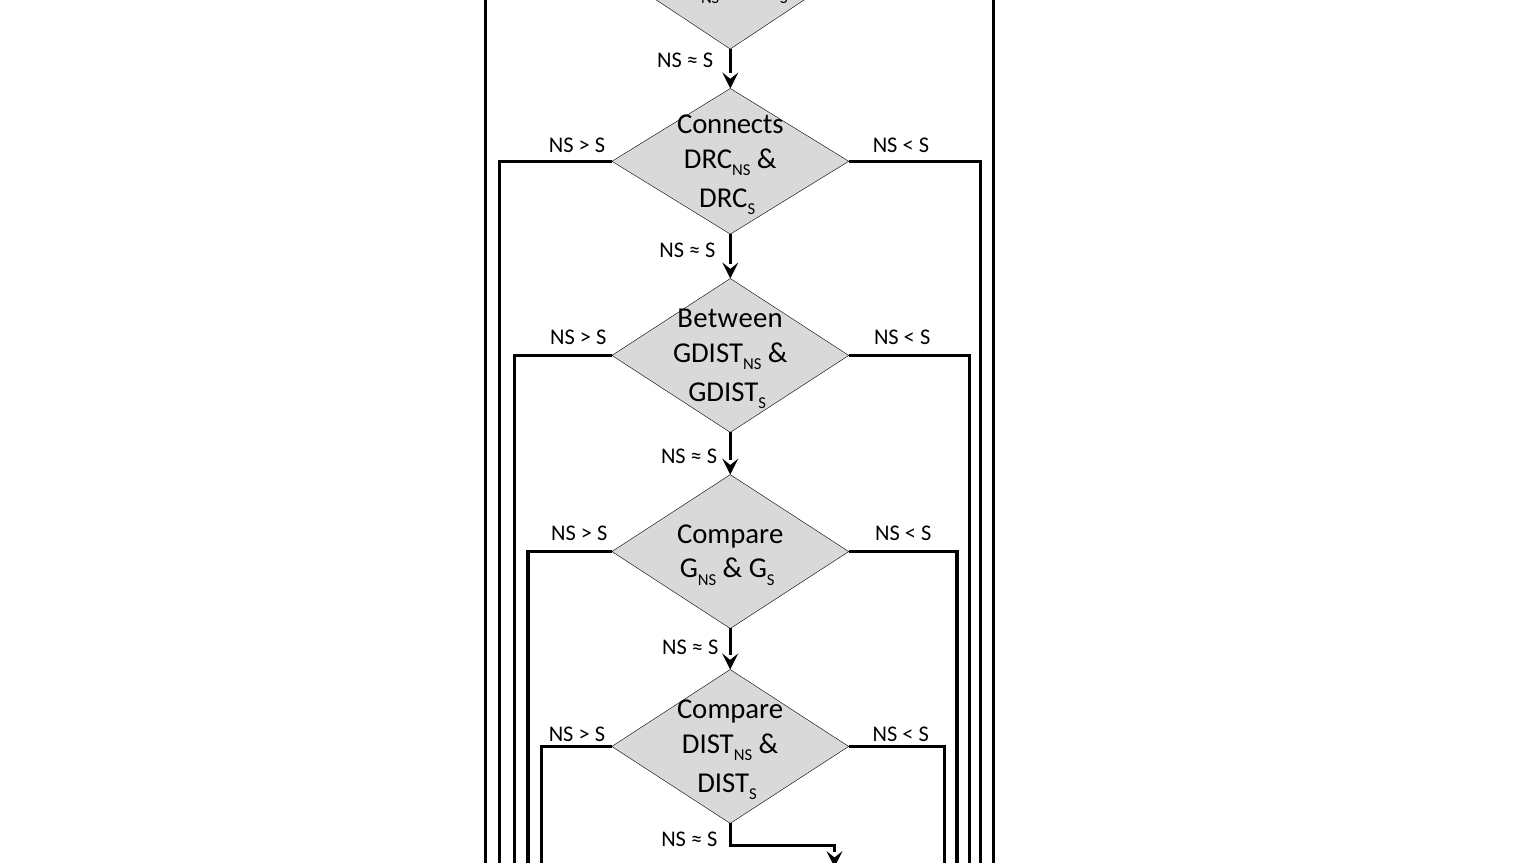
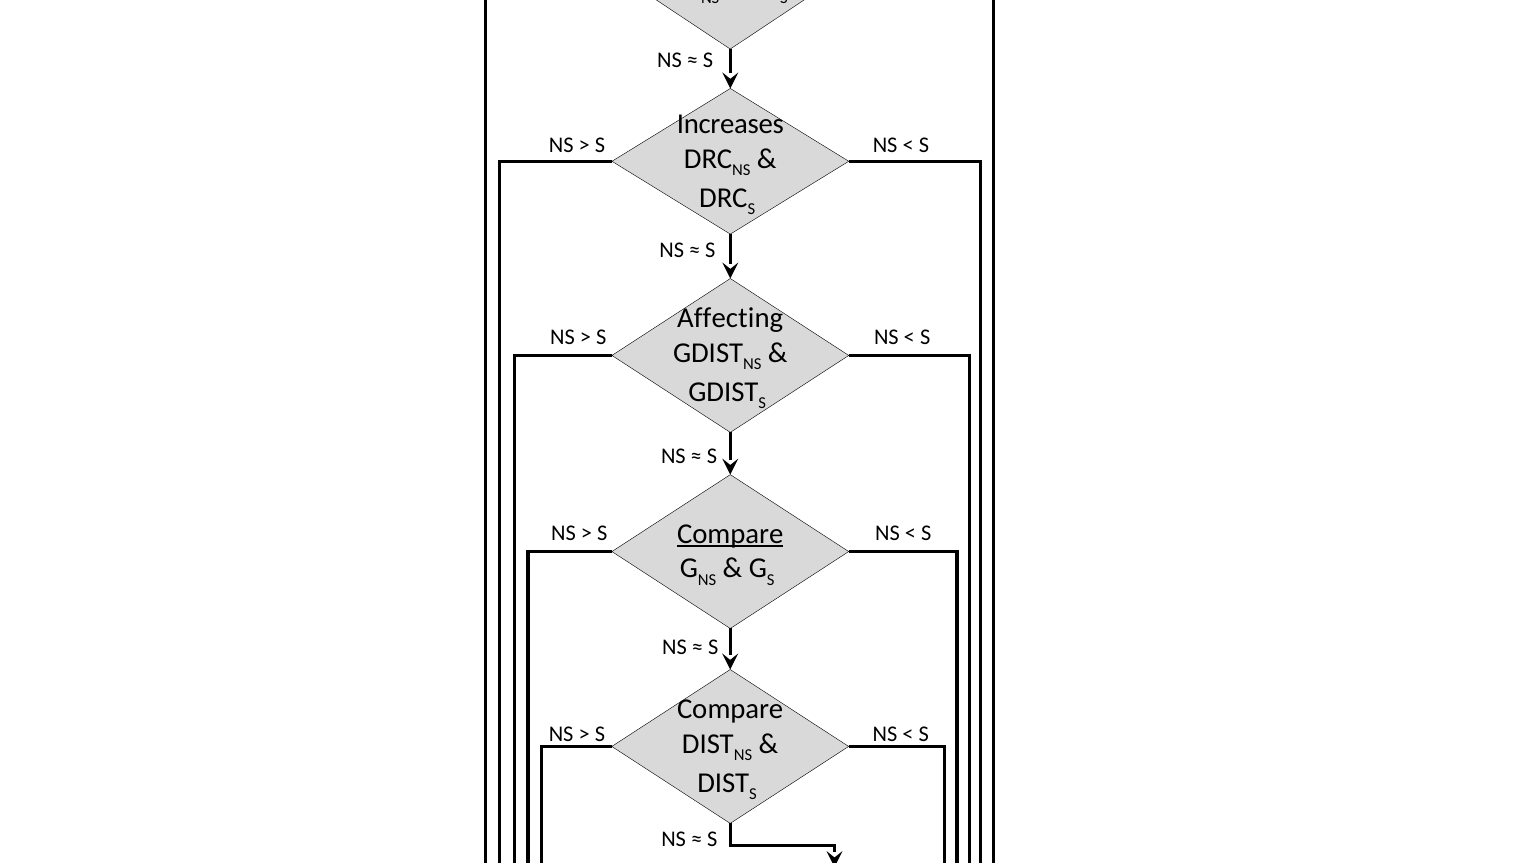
Connects: Connects -> Increases
Between: Between -> Affecting
Compare at (730, 534) underline: none -> present
